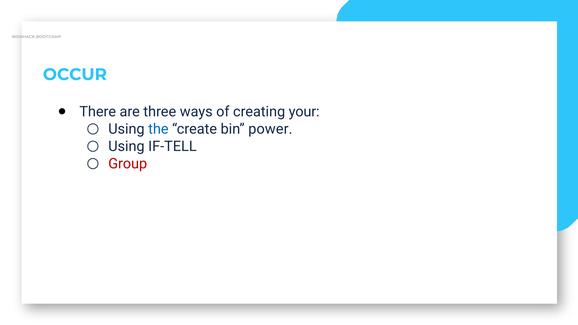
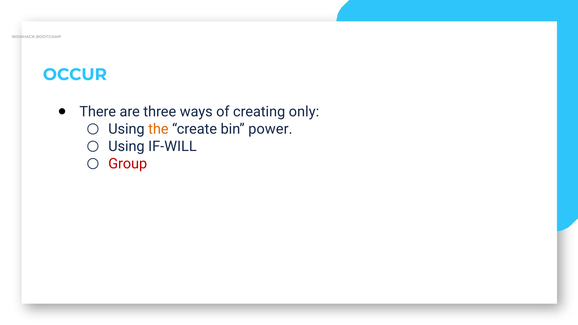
your: your -> only
the colour: blue -> orange
IF-TELL: IF-TELL -> IF-WILL
